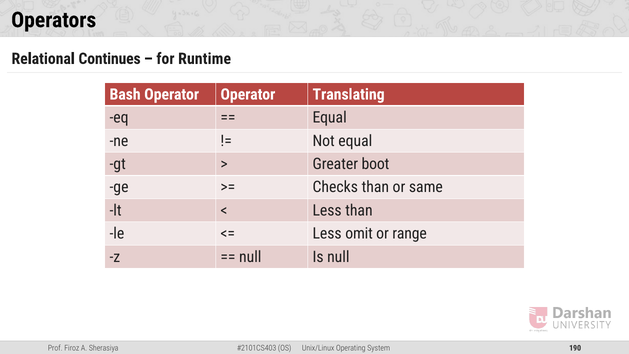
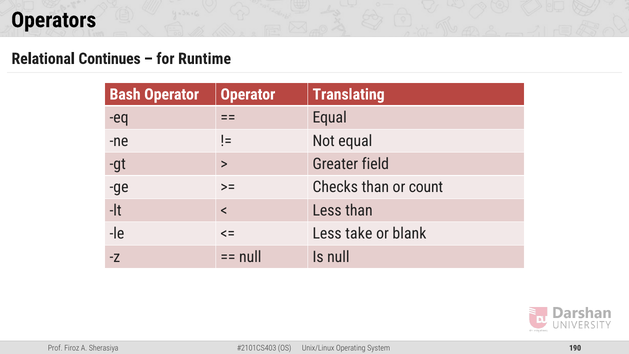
boot: boot -> field
same: same -> count
omit: omit -> take
range: range -> blank
